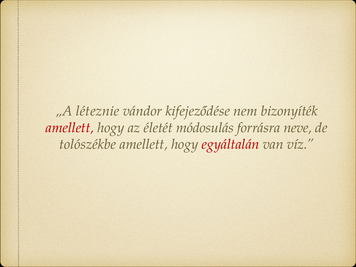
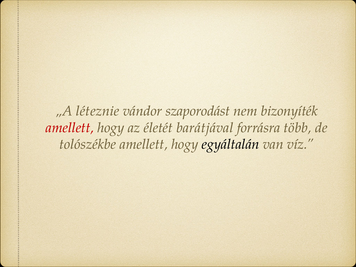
kifejeződése: kifejeződése -> szaporodást
módosulás: módosulás -> barátjával
neve: neve -> több
egyáltalán colour: red -> black
